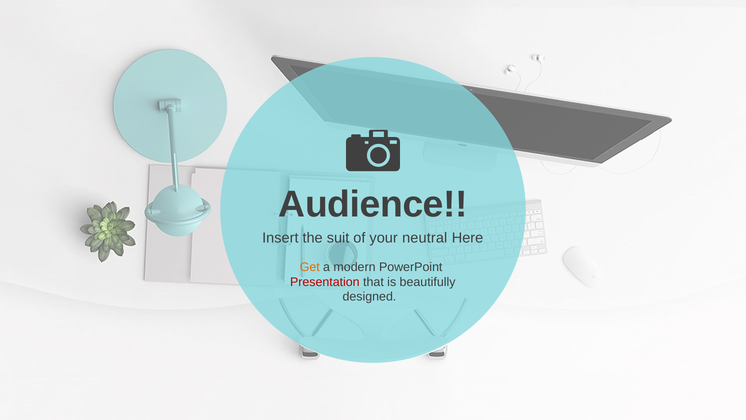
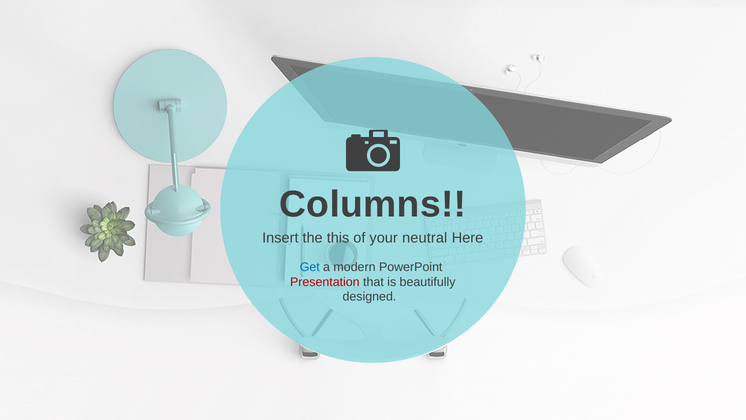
Audience: Audience -> Columns
suit: suit -> this
Get colour: orange -> blue
